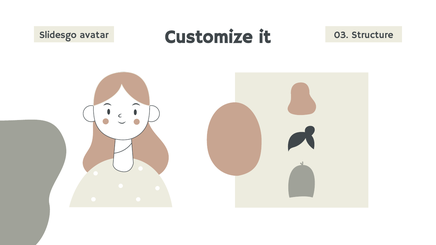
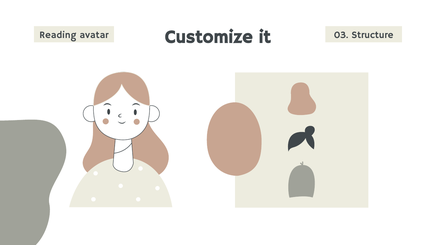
Slidesgo: Slidesgo -> Reading
